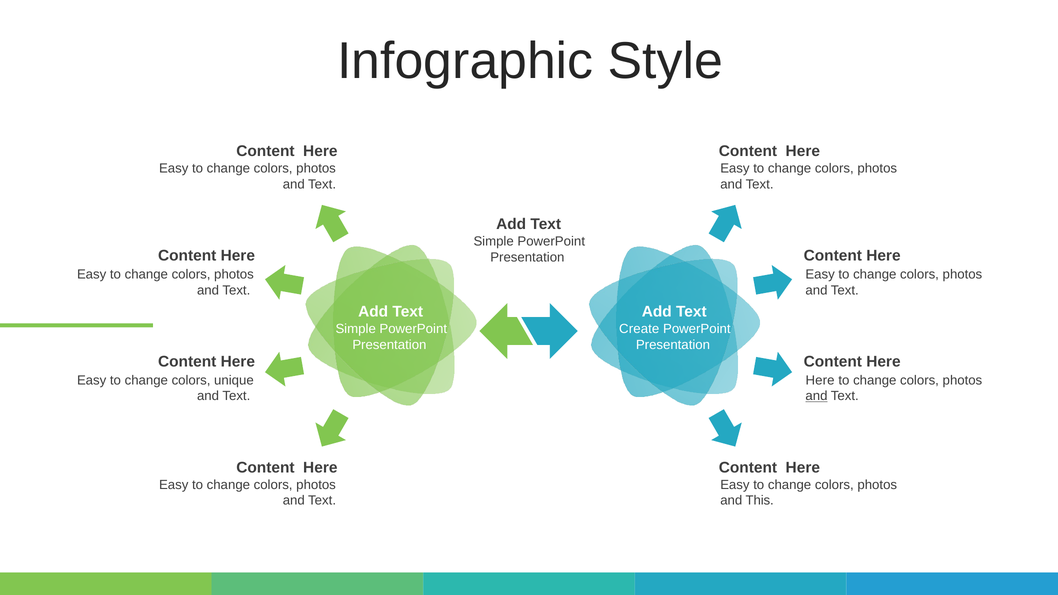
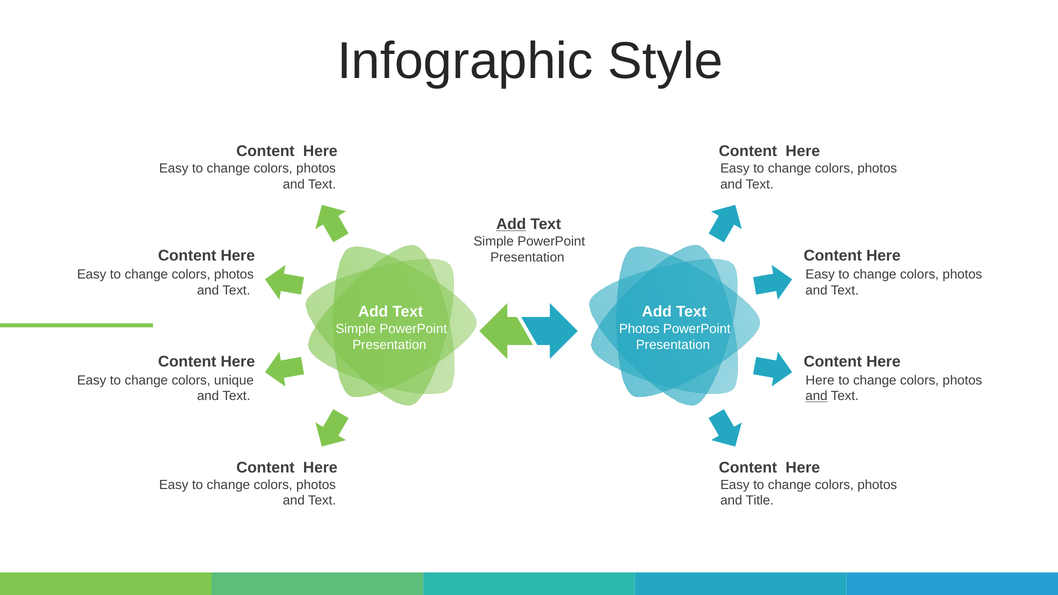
Add at (511, 224) underline: none -> present
Create at (639, 329): Create -> Photos
This: This -> Title
